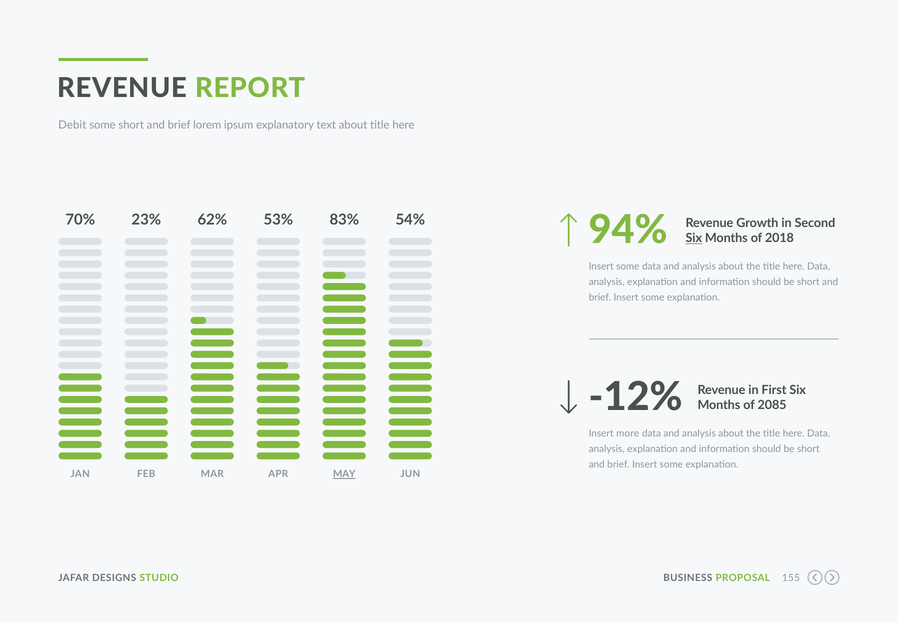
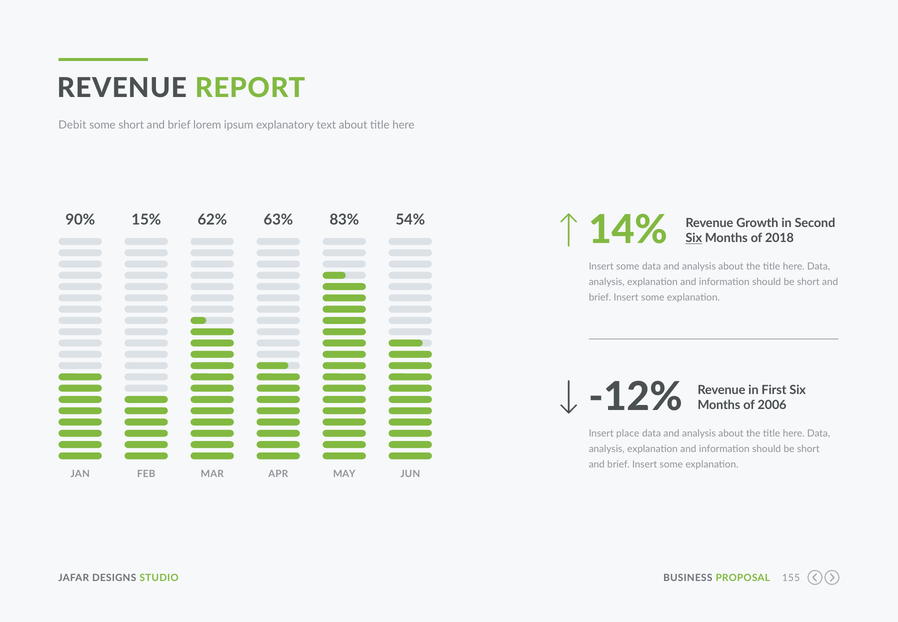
70%: 70% -> 90%
23%: 23% -> 15%
53%: 53% -> 63%
94%: 94% -> 14%
2085: 2085 -> 2006
more: more -> place
MAY underline: present -> none
